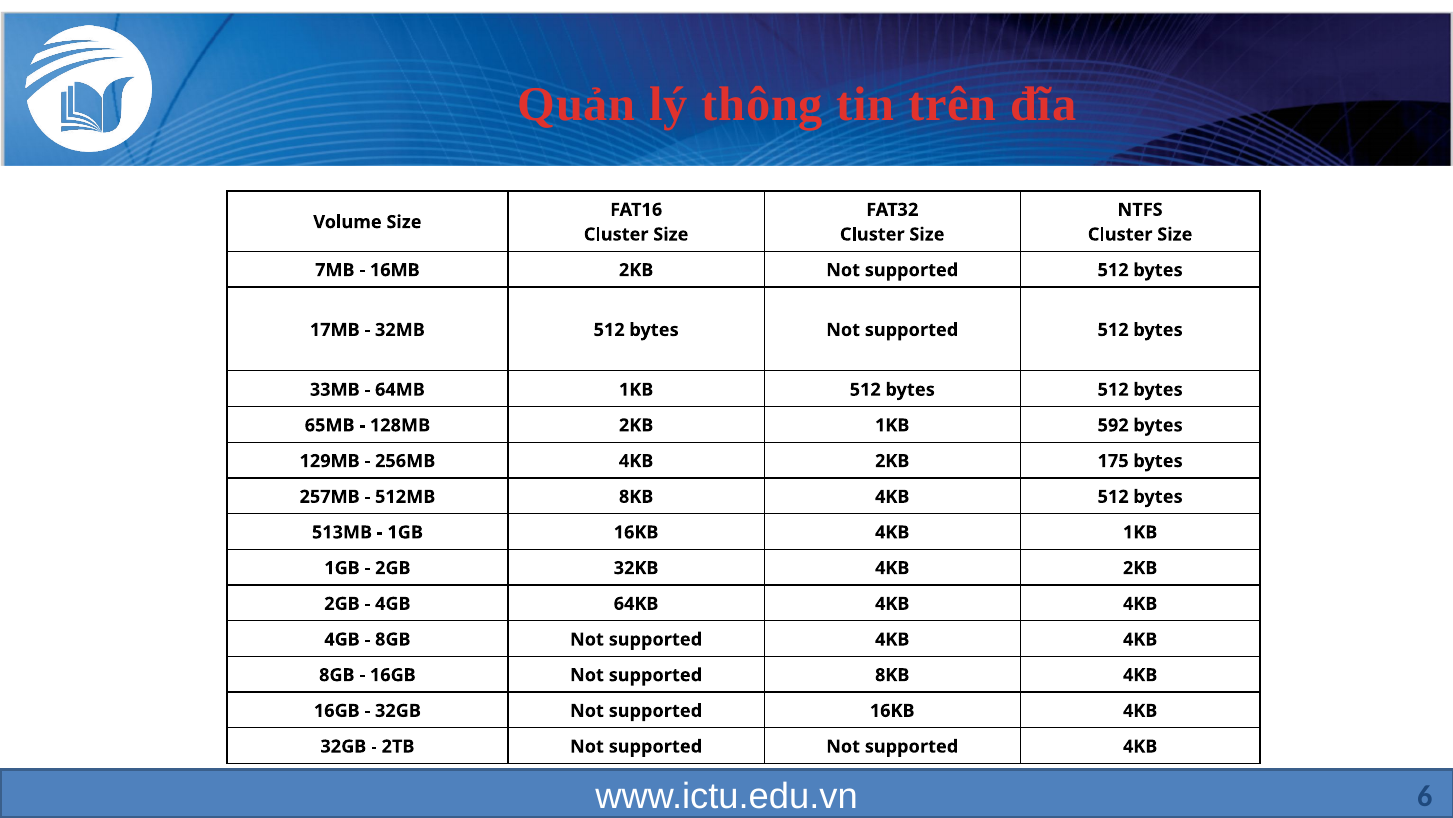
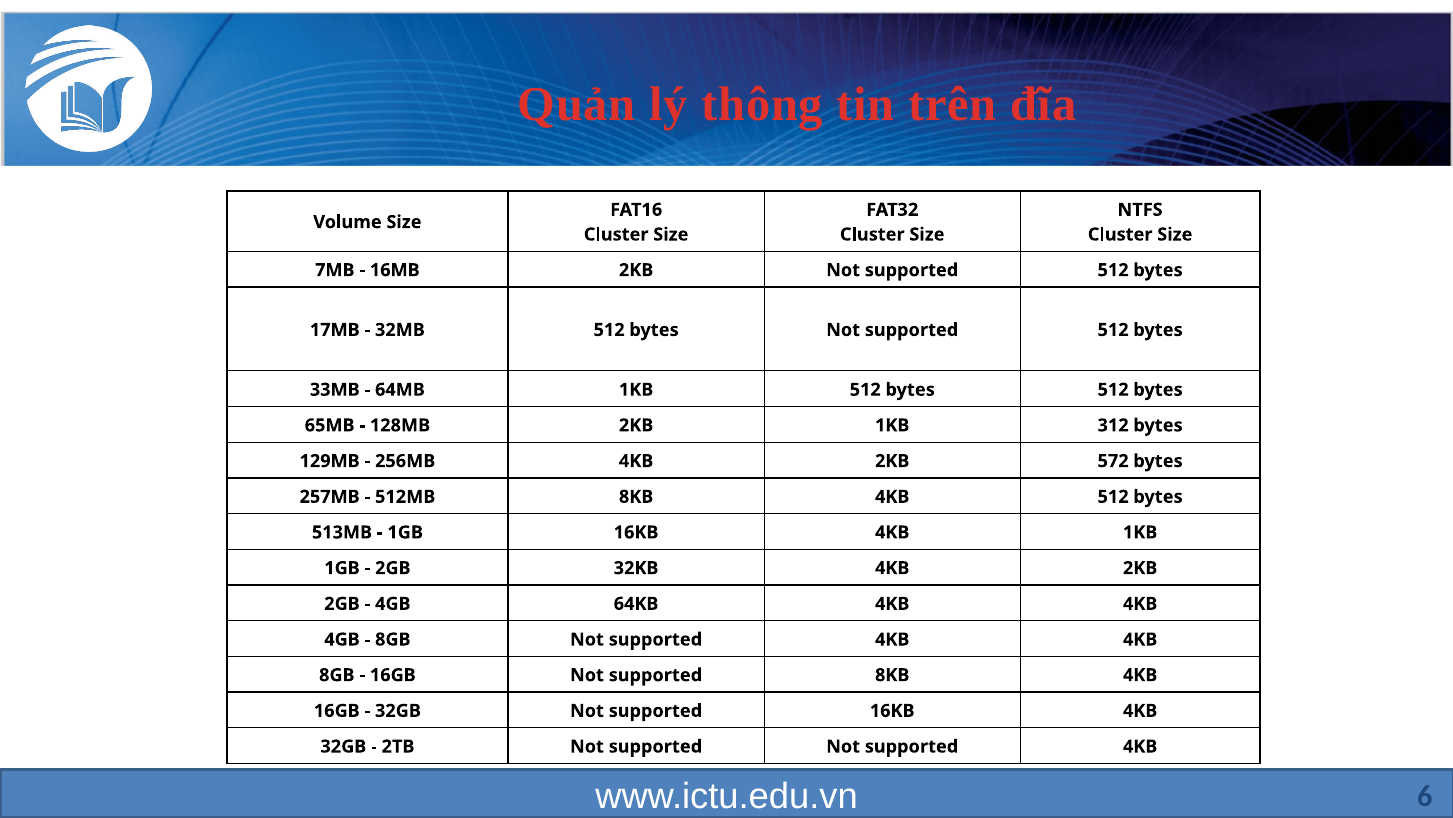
592: 592 -> 312
175: 175 -> 572
